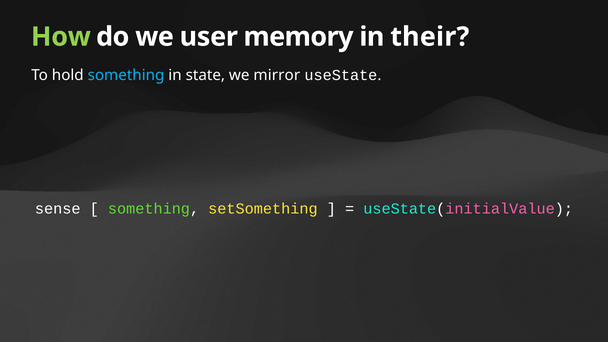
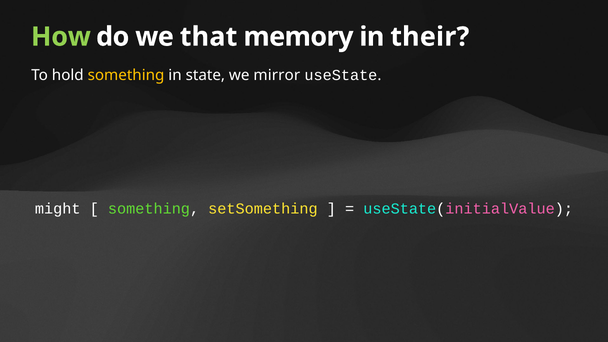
user: user -> that
something at (126, 75) colour: light blue -> yellow
sense: sense -> might
